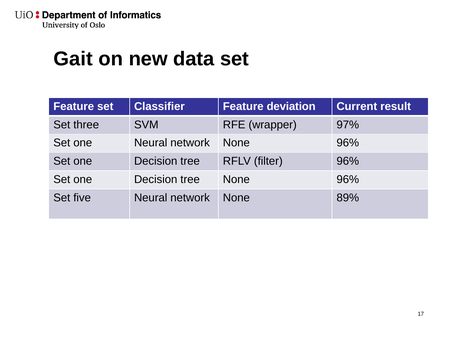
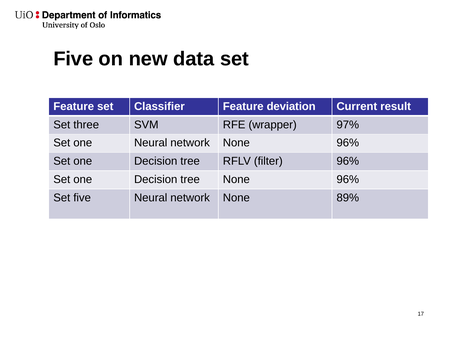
Gait at (73, 59): Gait -> Five
